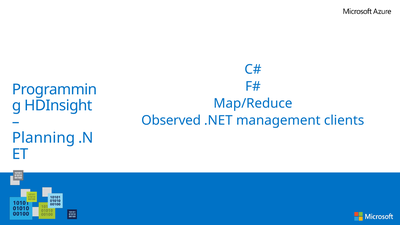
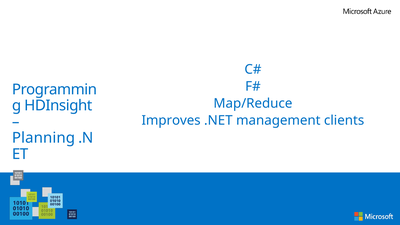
Observed: Observed -> Improves
